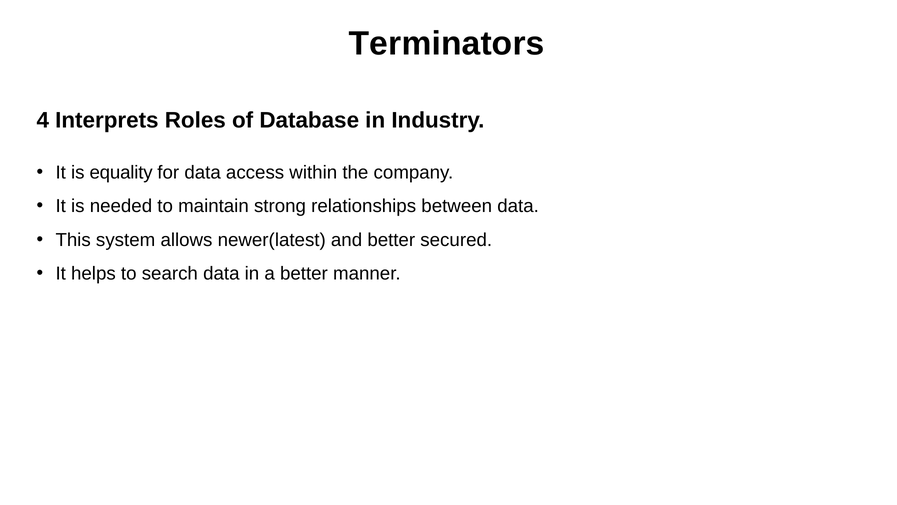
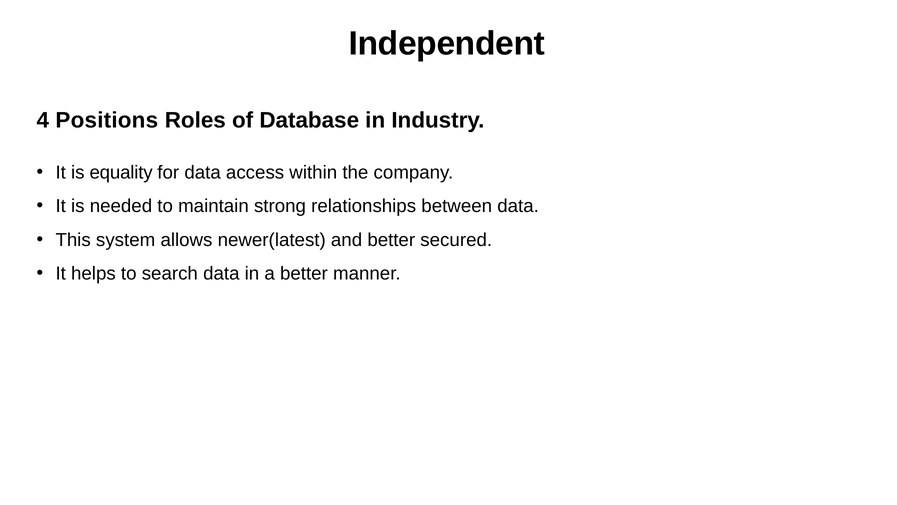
Terminators: Terminators -> Independent
Interprets: Interprets -> Positions
